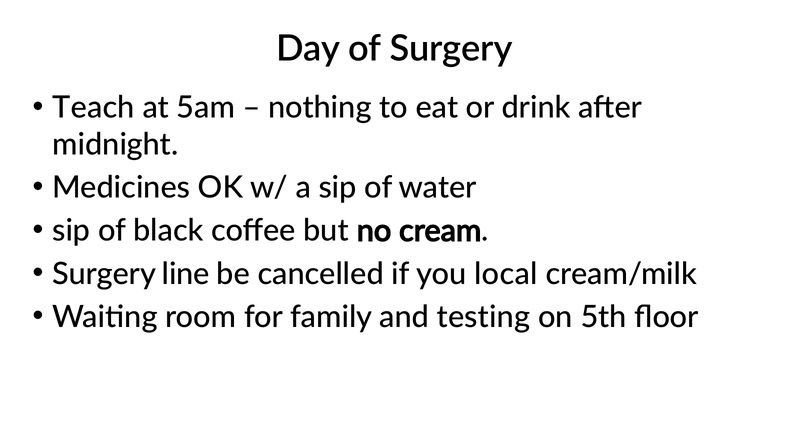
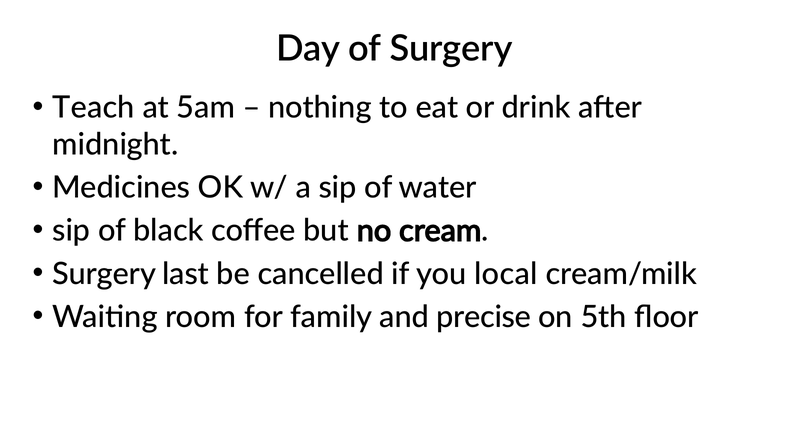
line: line -> last
testing: testing -> precise
